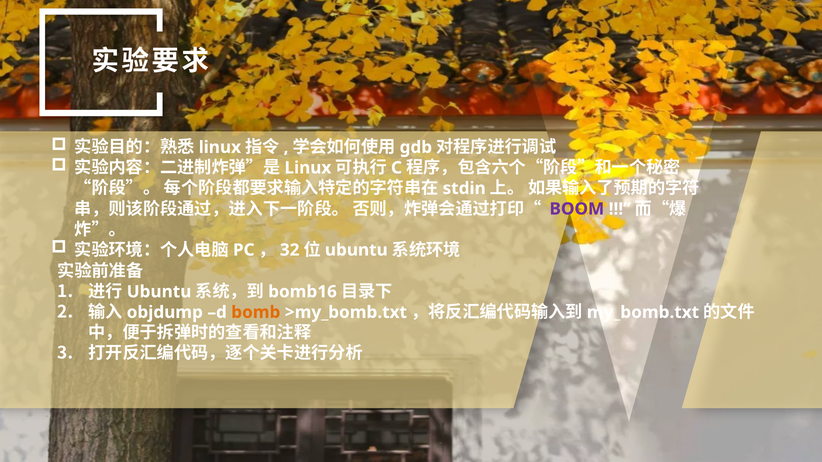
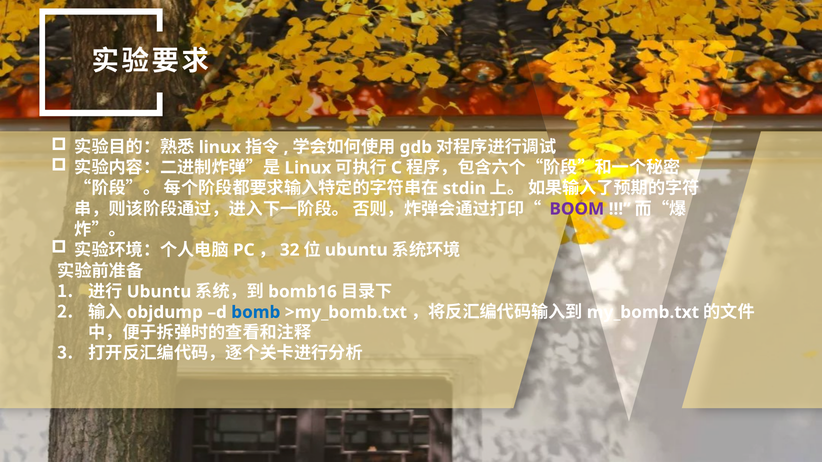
bomb colour: orange -> blue
